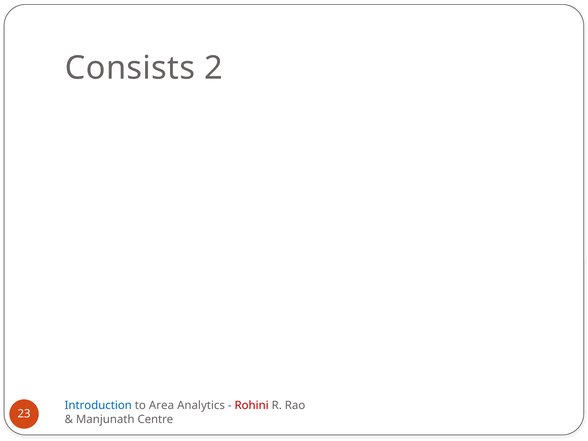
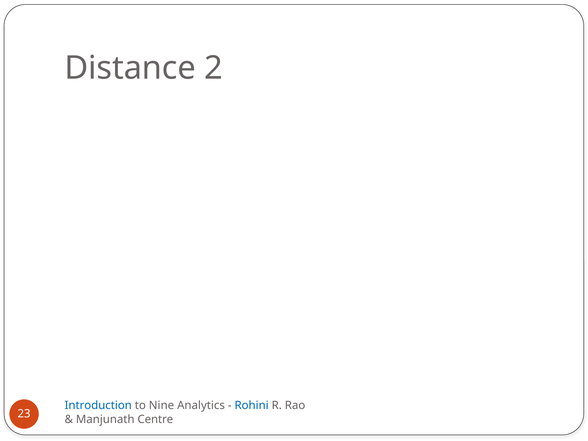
Consists: Consists -> Distance
Area: Area -> Nine
Rohini colour: red -> blue
